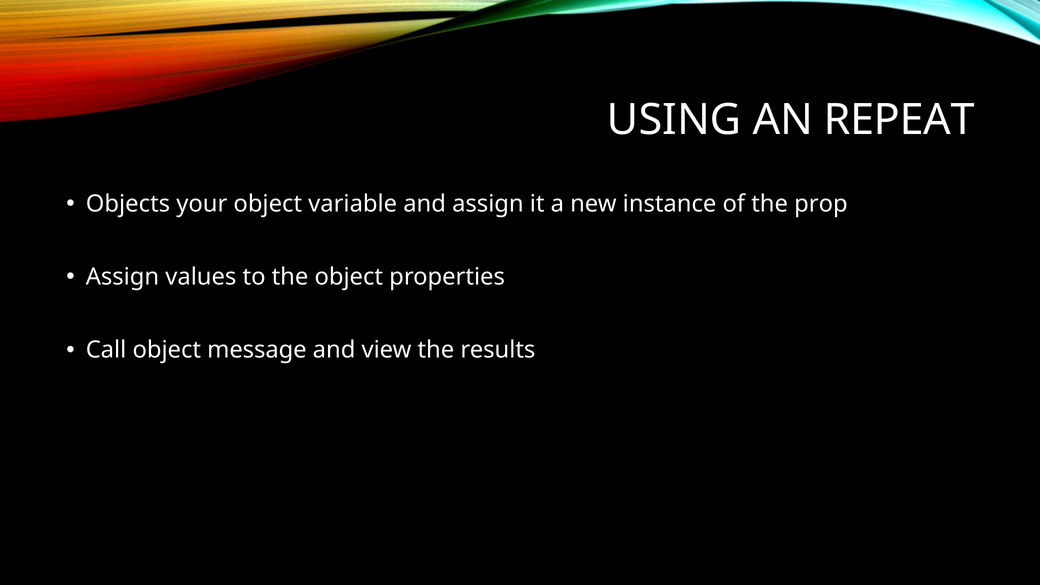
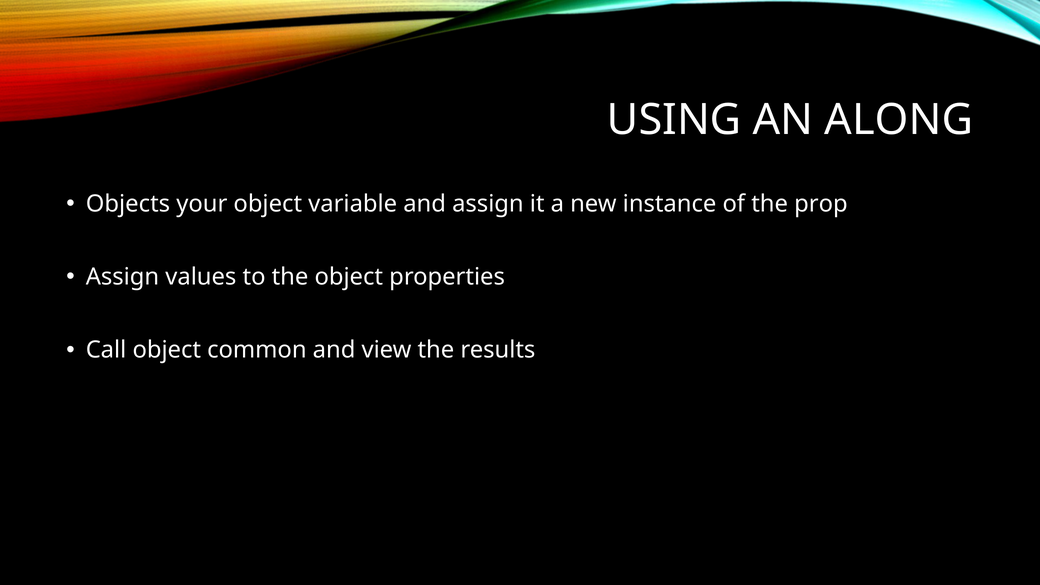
REPEAT: REPEAT -> ALONG
message: message -> common
